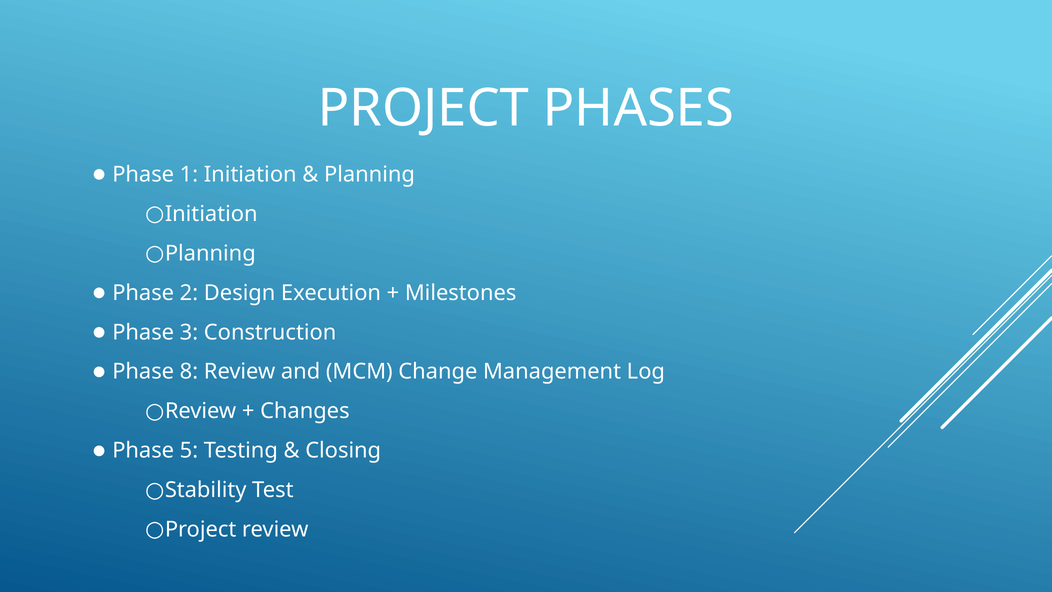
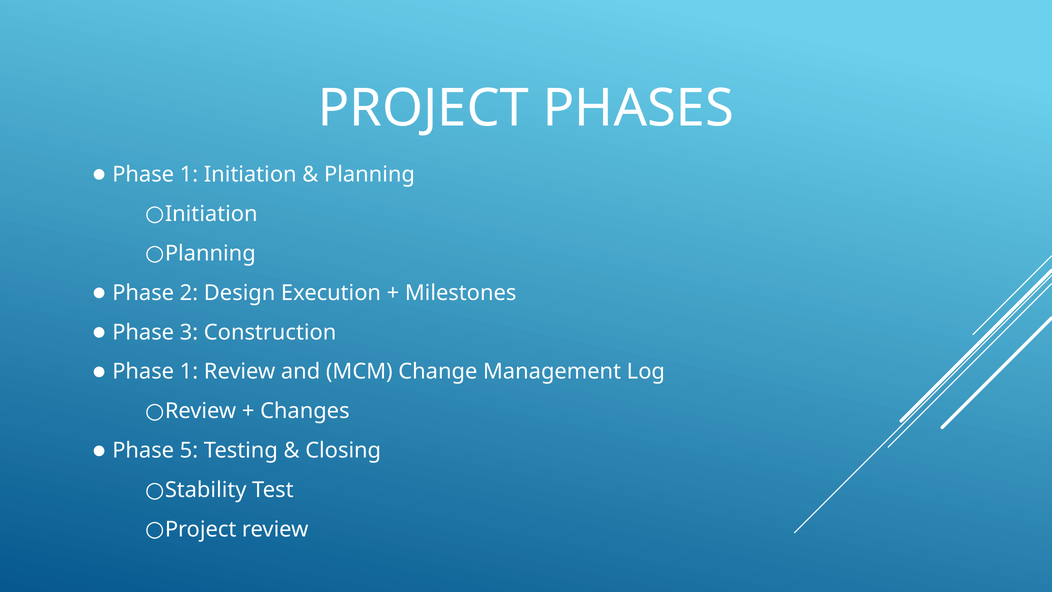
8 at (189, 372): 8 -> 1
